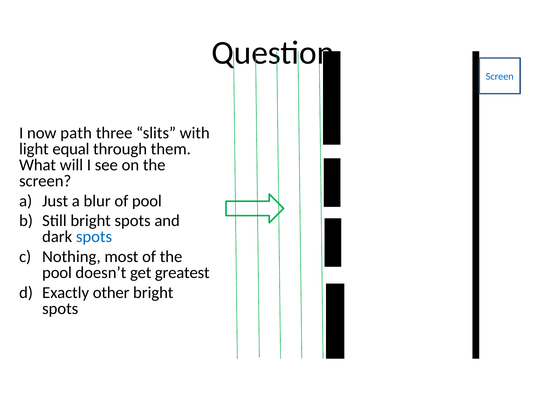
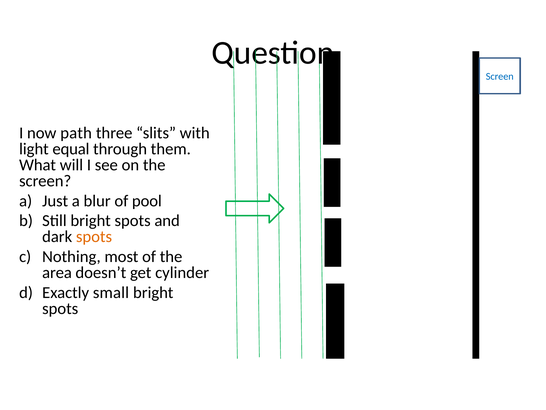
spots at (94, 236) colour: blue -> orange
pool at (57, 272): pool -> area
greatest: greatest -> cylinder
other: other -> small
